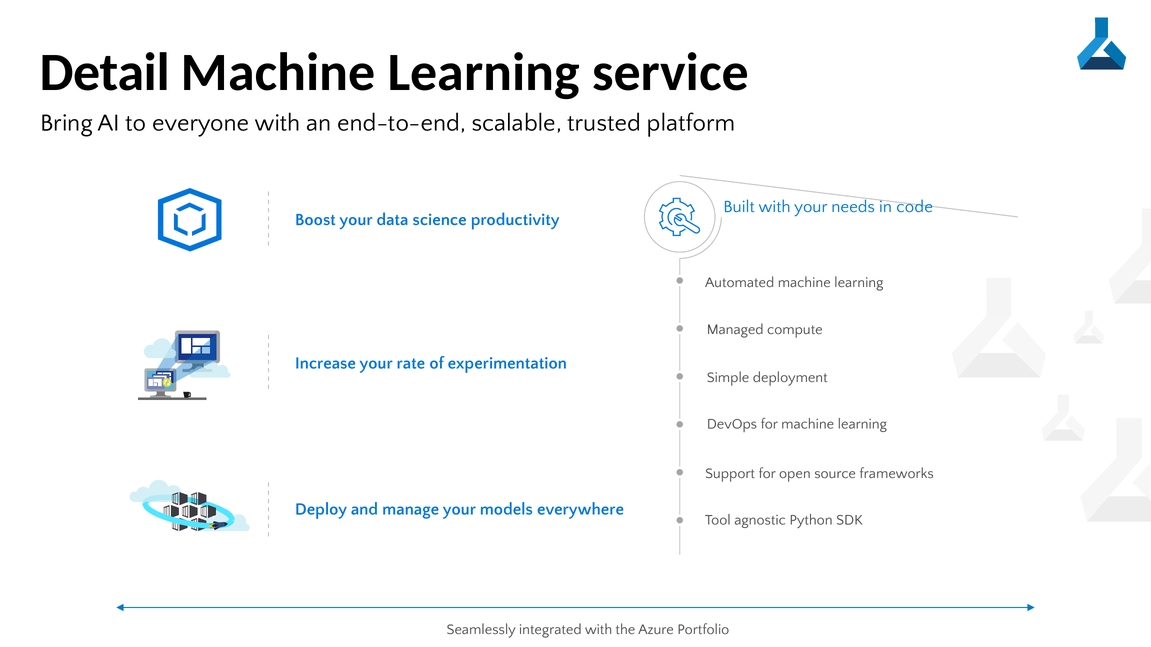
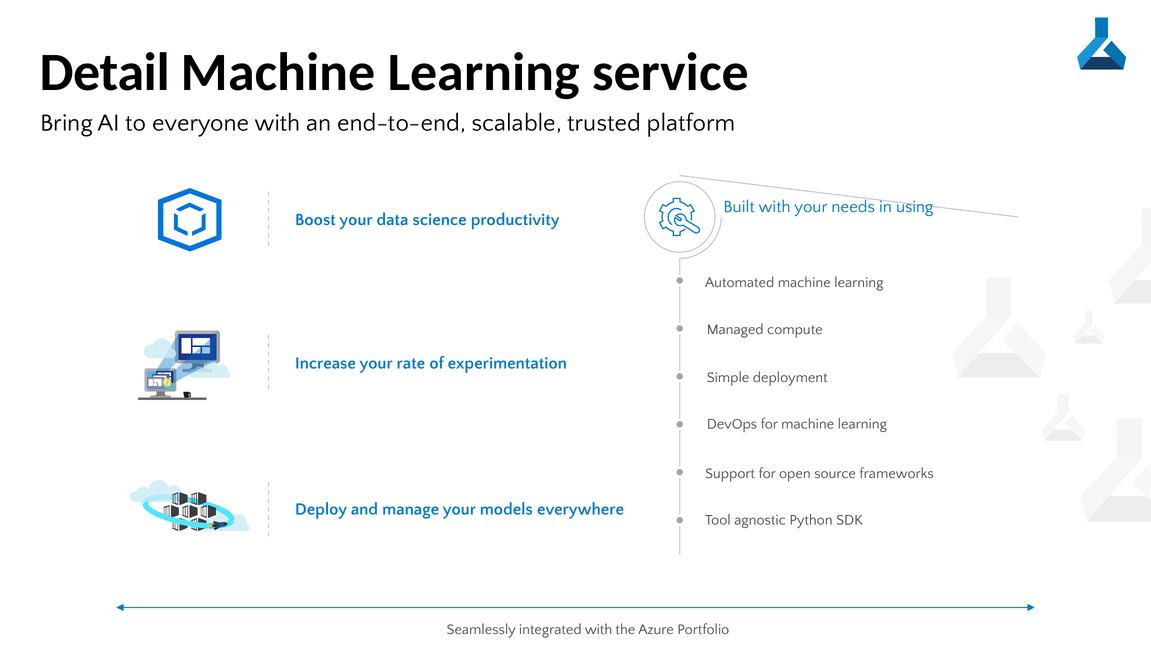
code: code -> using
